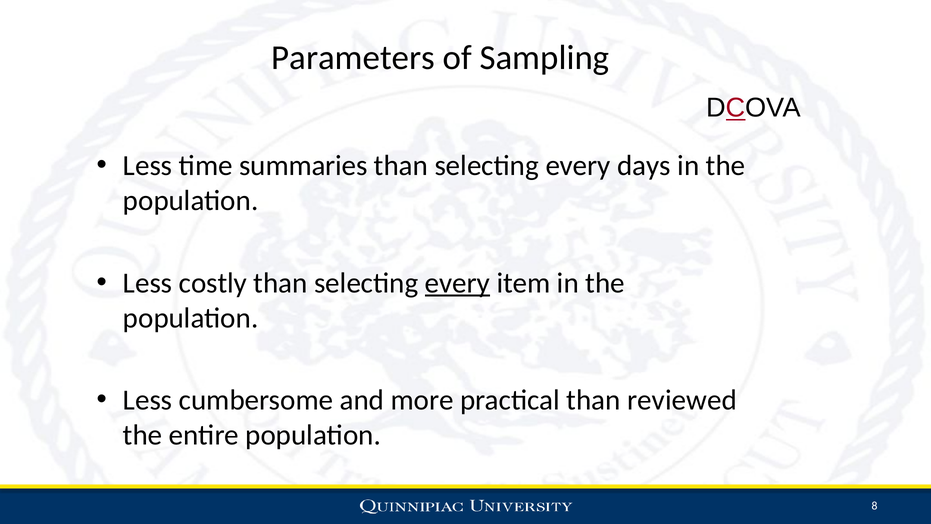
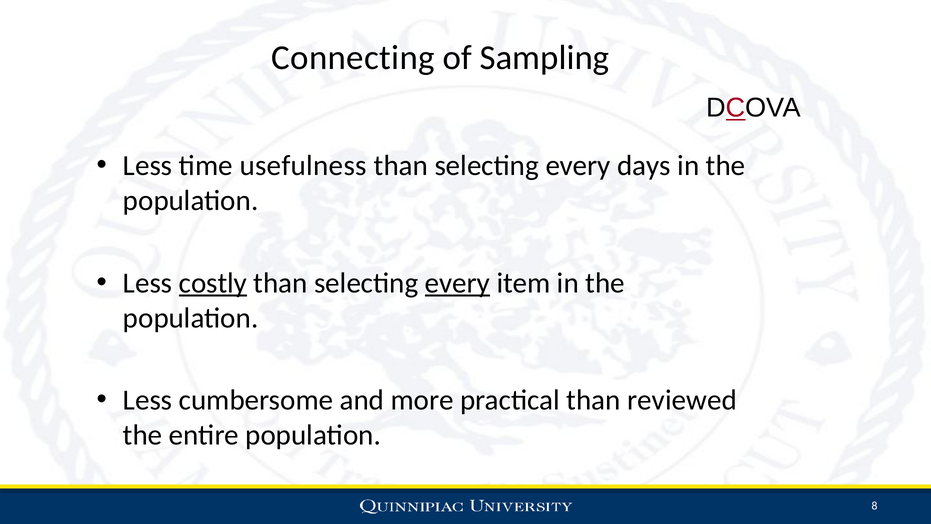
Parameters: Parameters -> Connecting
summaries: summaries -> usefulness
costly underline: none -> present
